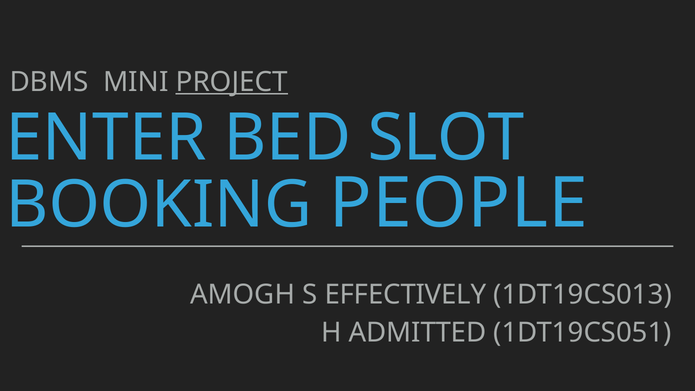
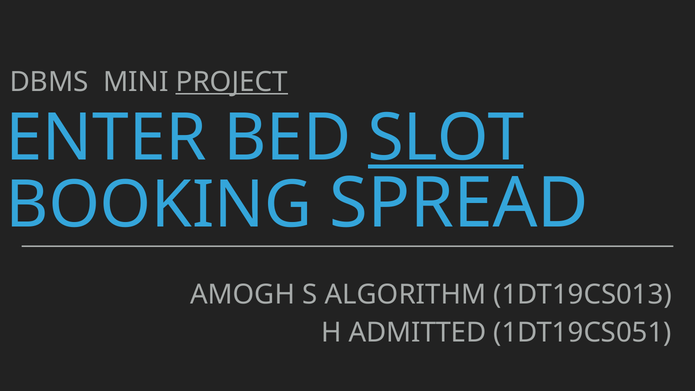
SLOT underline: none -> present
PEOPLE: PEOPLE -> SPREAD
EFFECTIVELY: EFFECTIVELY -> ALGORITHM
